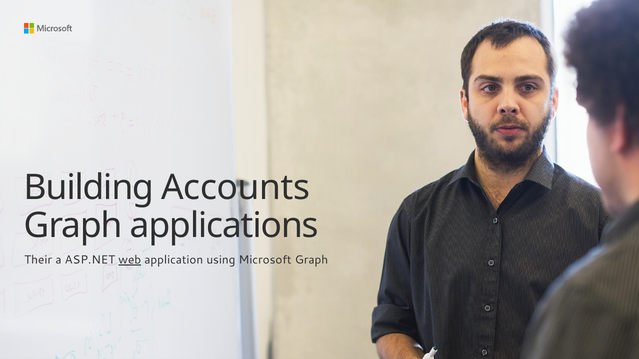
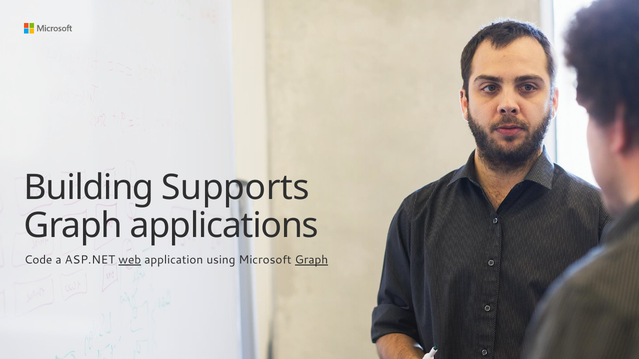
Accounts: Accounts -> Supports
Their: Their -> Code
Graph at (311, 260) underline: none -> present
